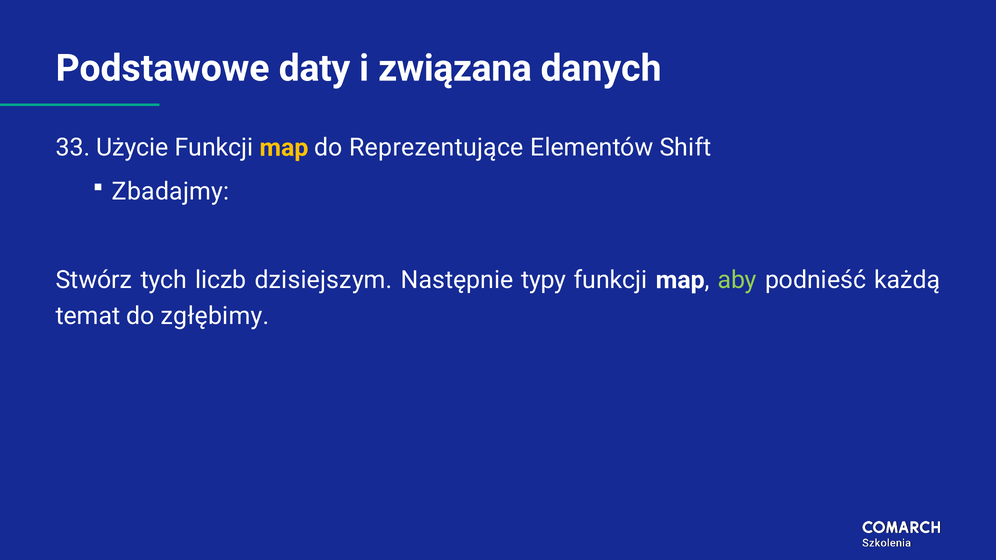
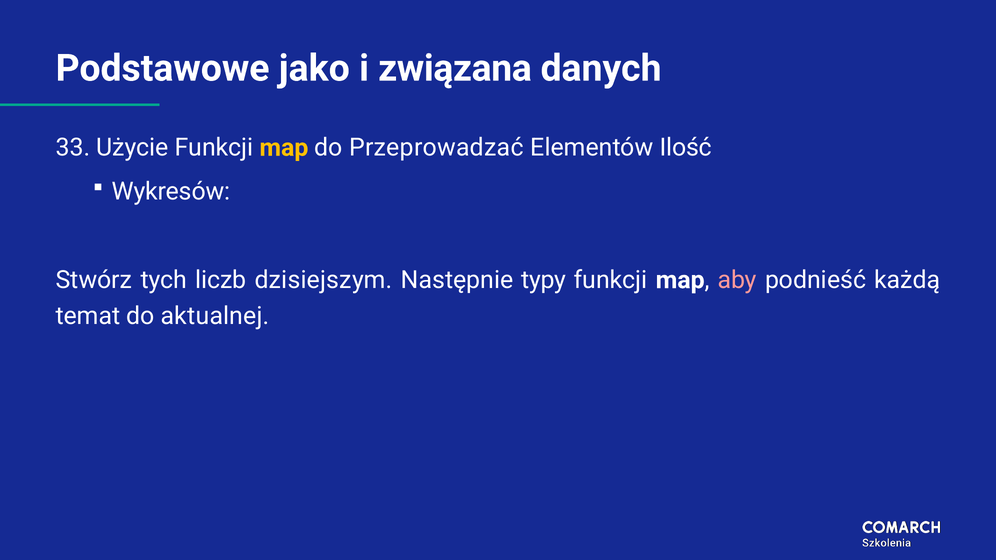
daty: daty -> jako
Reprezentujące: Reprezentujące -> Przeprowadzać
Shift: Shift -> Ilość
Zbadajmy: Zbadajmy -> Wykresów
aby colour: light green -> pink
zgłębimy: zgłębimy -> aktualnej
